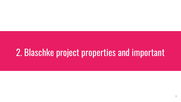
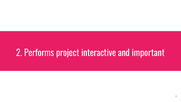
Blaschke: Blaschke -> Performs
properties: properties -> interactive
